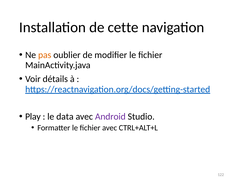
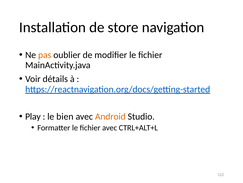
cette: cette -> store
data: data -> bien
Android colour: purple -> orange
